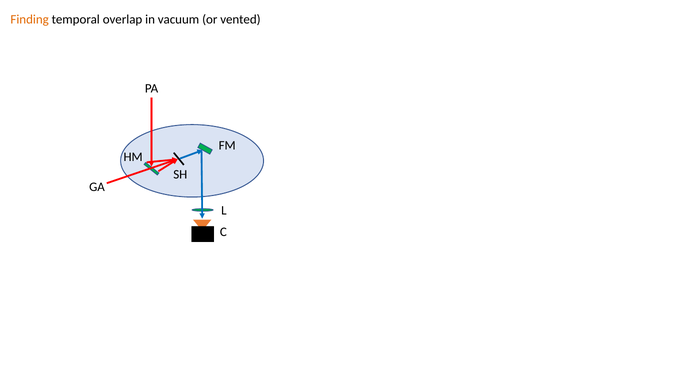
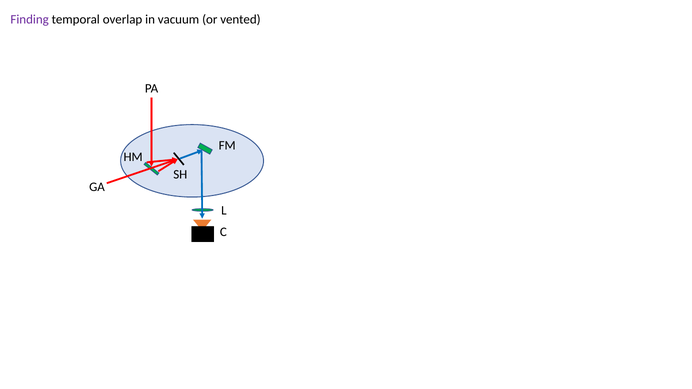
Finding colour: orange -> purple
